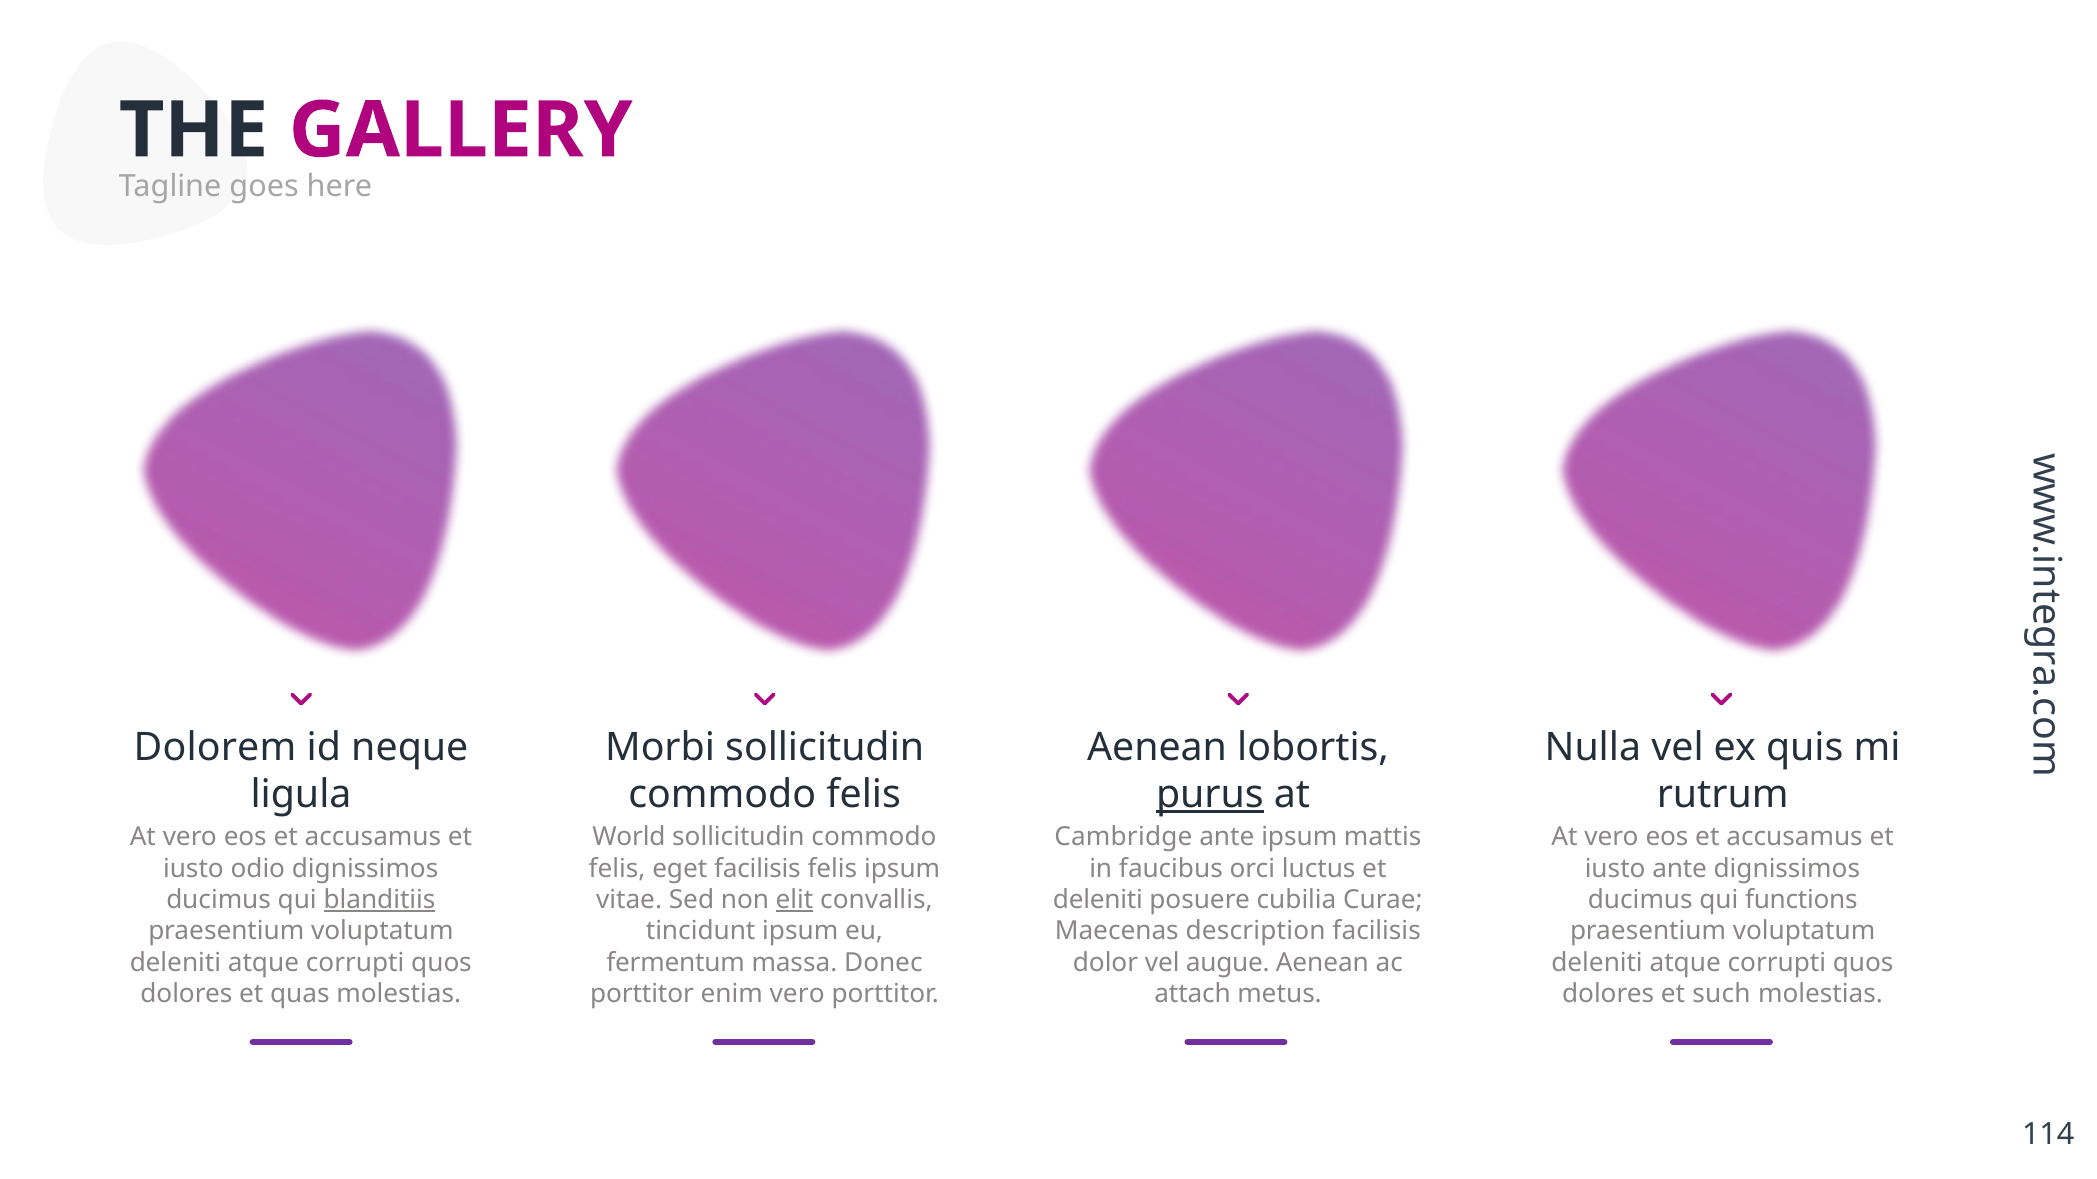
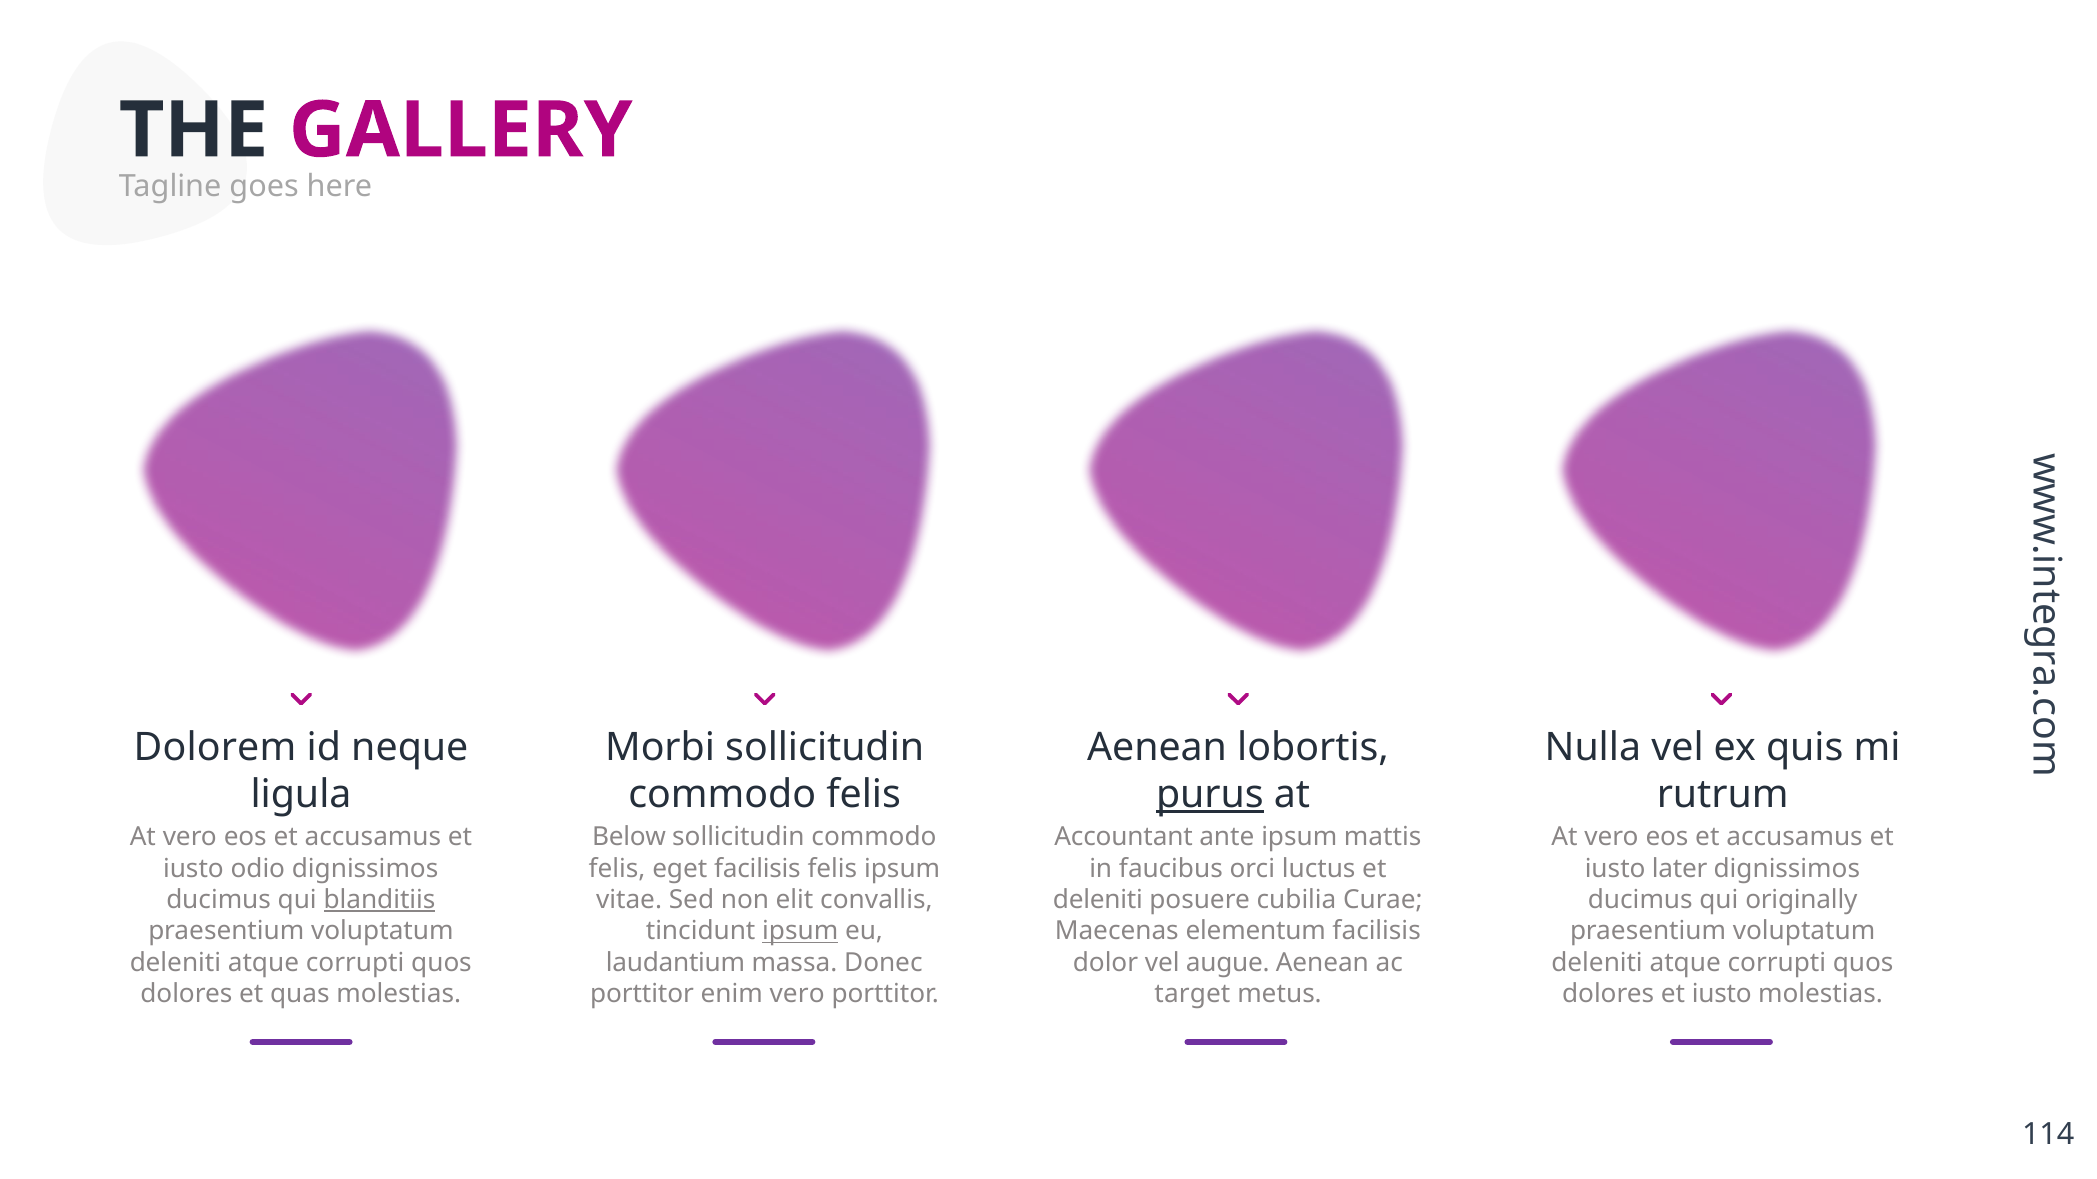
World: World -> Below
Cambridge: Cambridge -> Accountant
iusto ante: ante -> later
elit underline: present -> none
functions: functions -> originally
ipsum at (800, 932) underline: none -> present
description: description -> elementum
fermentum: fermentum -> laudantium
attach: attach -> target
dolores et such: such -> iusto
